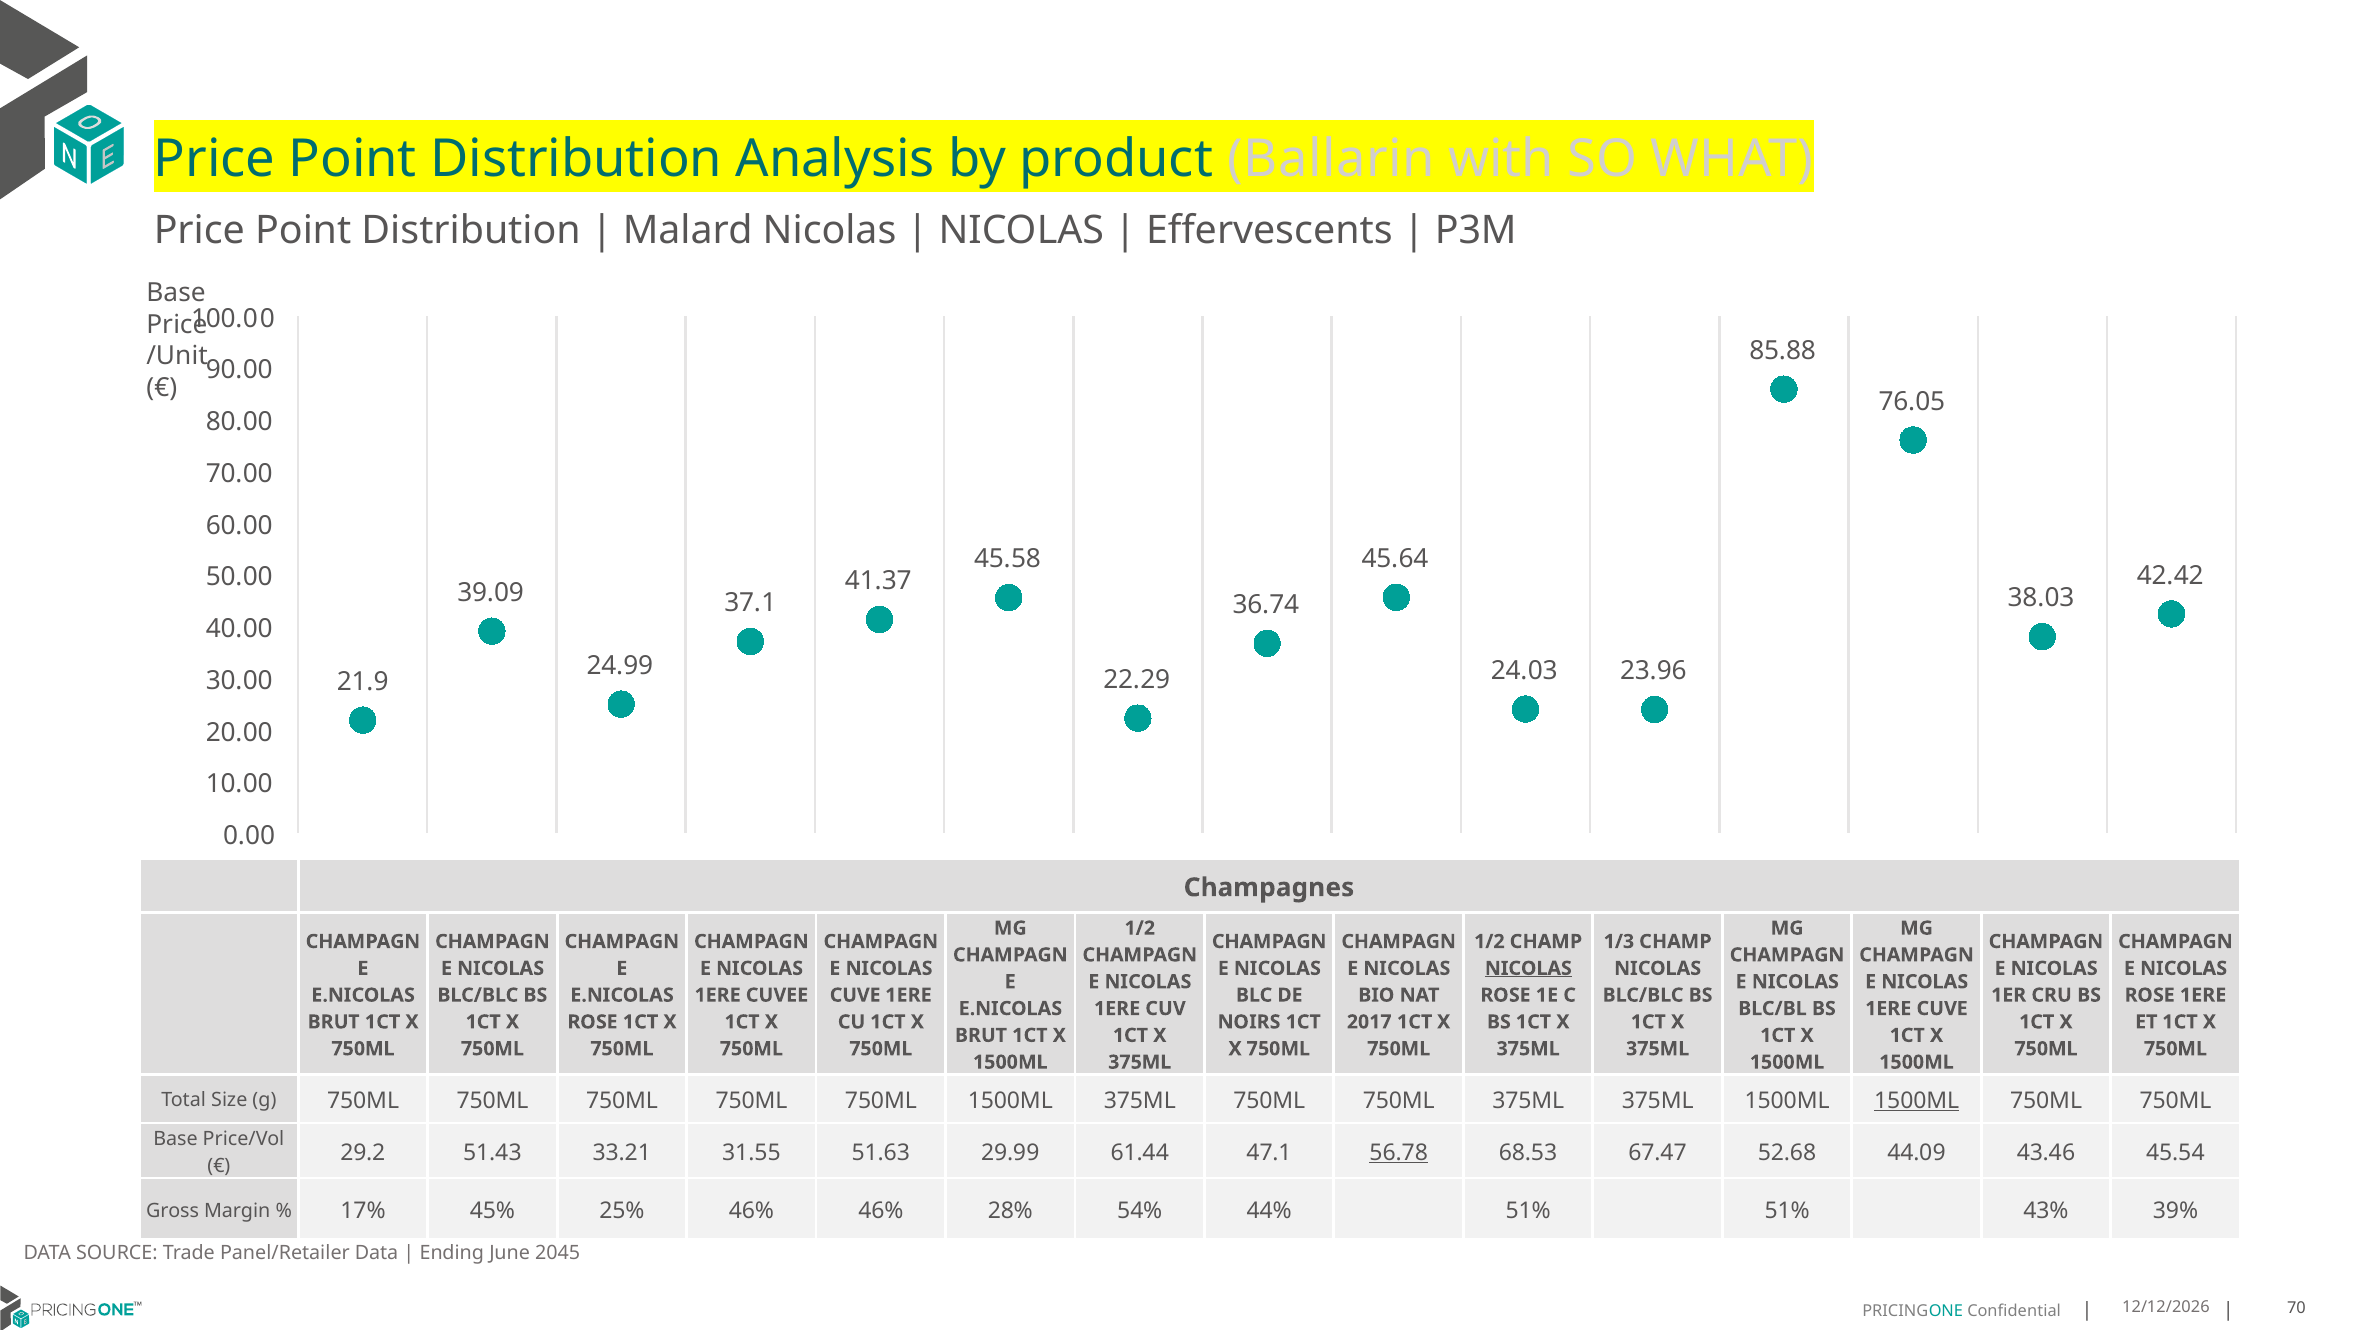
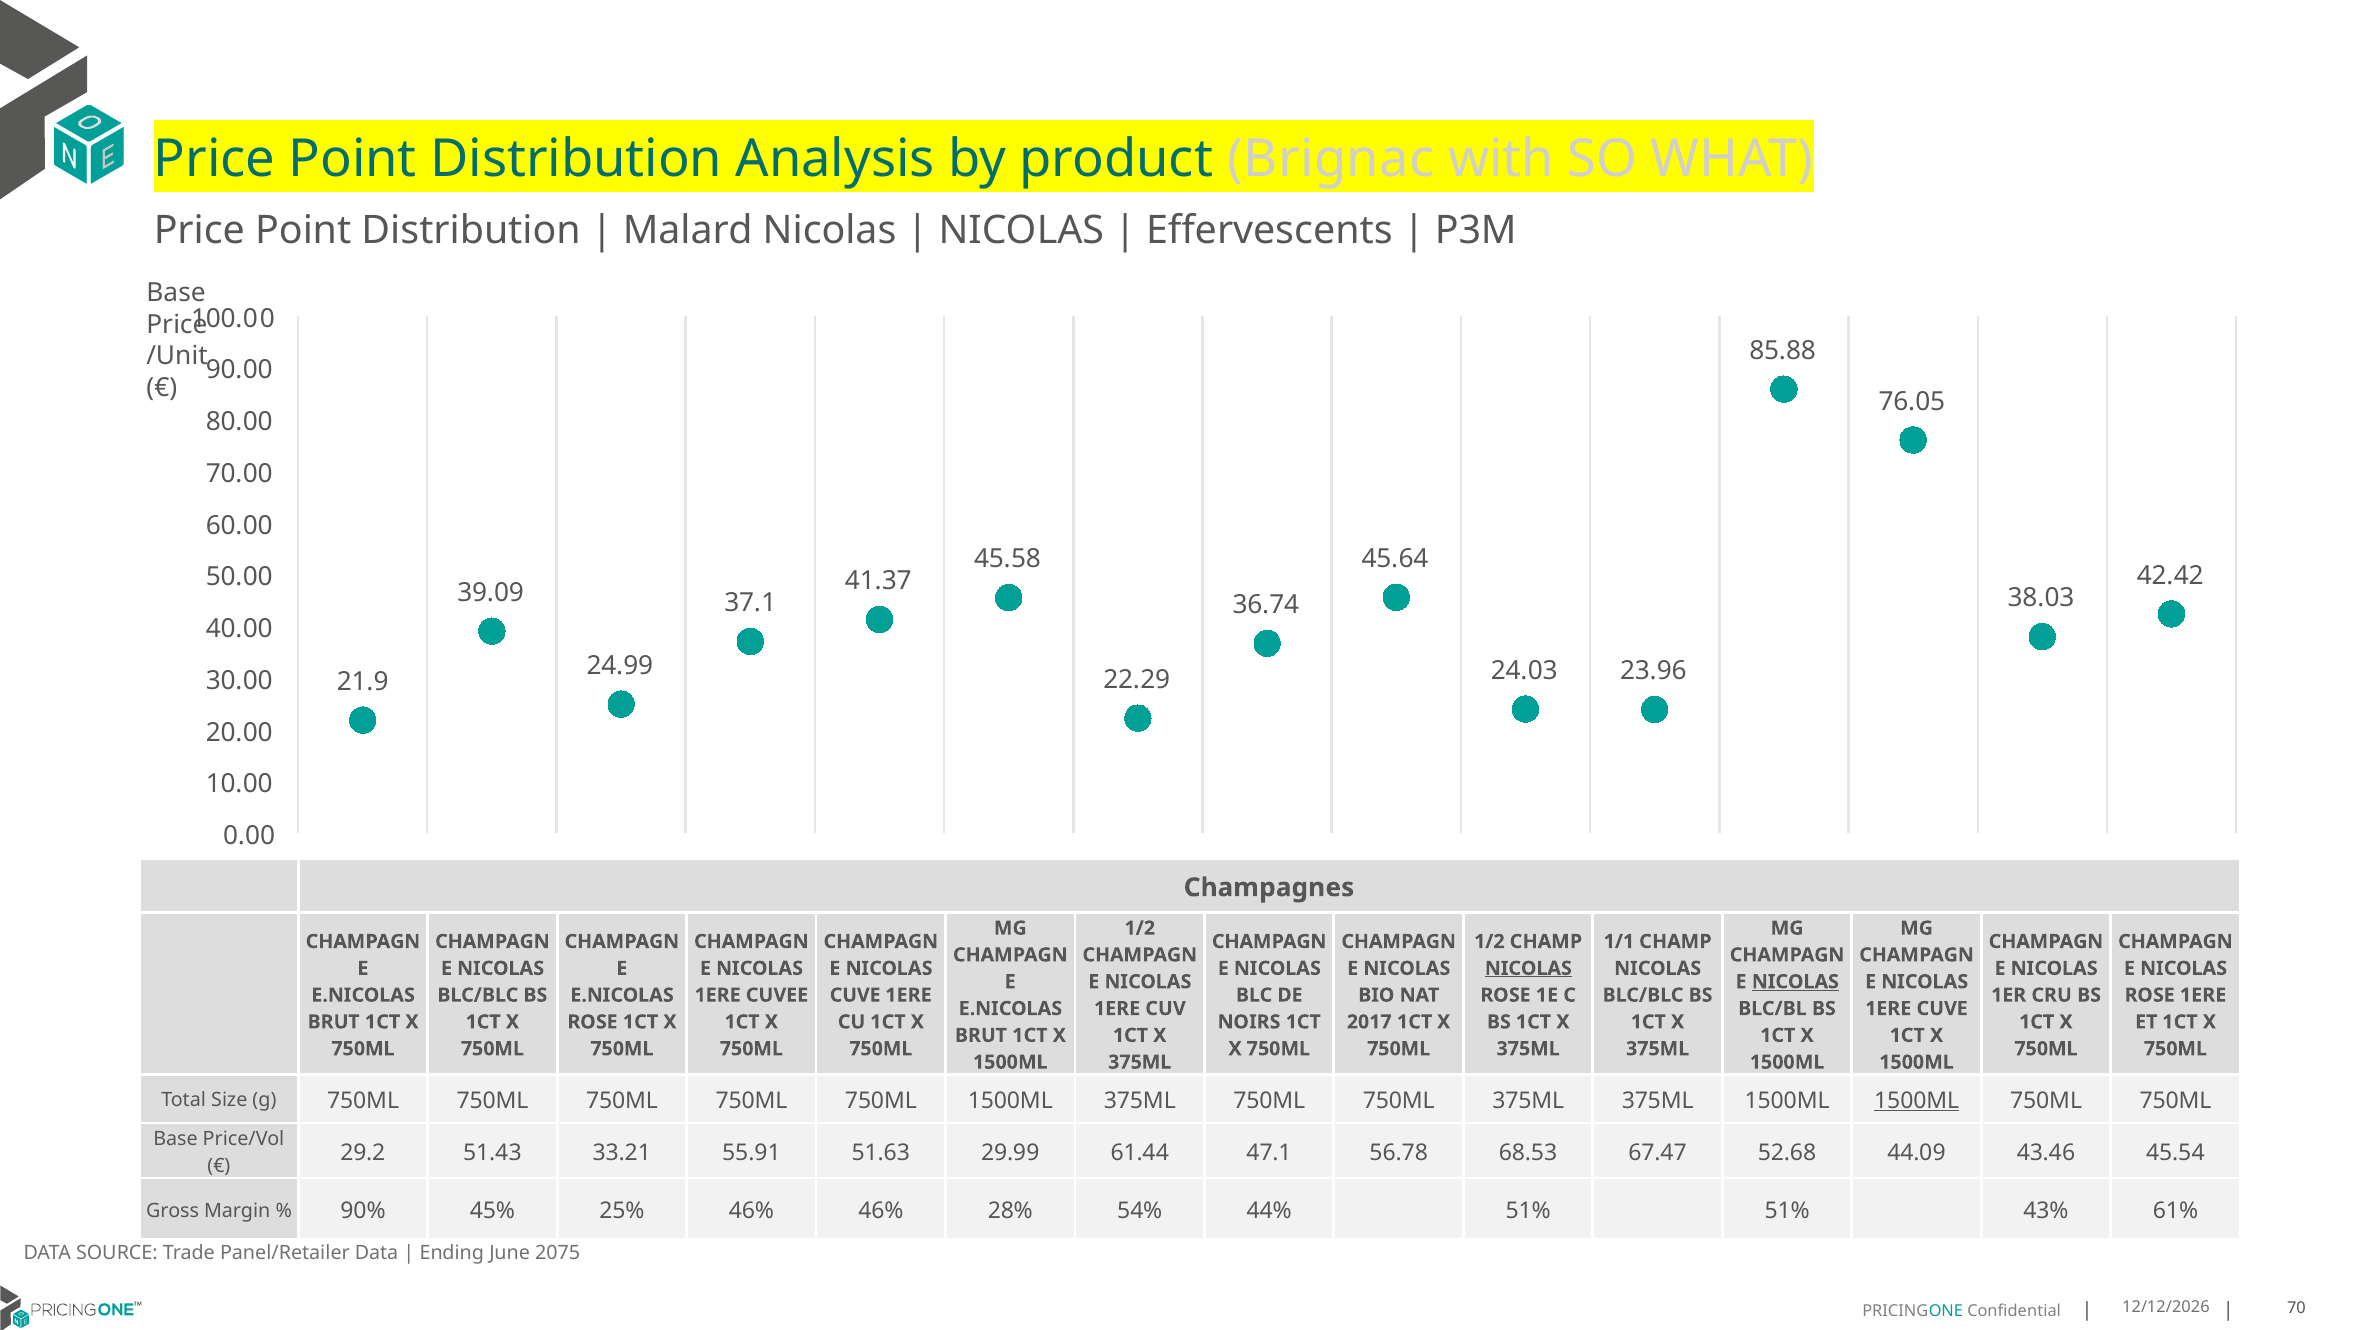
Ballarin: Ballarin -> Brignac
1/3: 1/3 -> 1/1
NICOLAS at (1795, 982) underline: none -> present
31.55: 31.55 -> 55.91
56.78 underline: present -> none
17%: 17% -> 90%
39%: 39% -> 61%
2045: 2045 -> 2075
